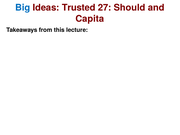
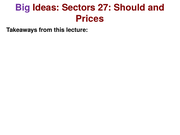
Big colour: blue -> purple
Trusted: Trusted -> Sectors
Capita: Capita -> Prices
